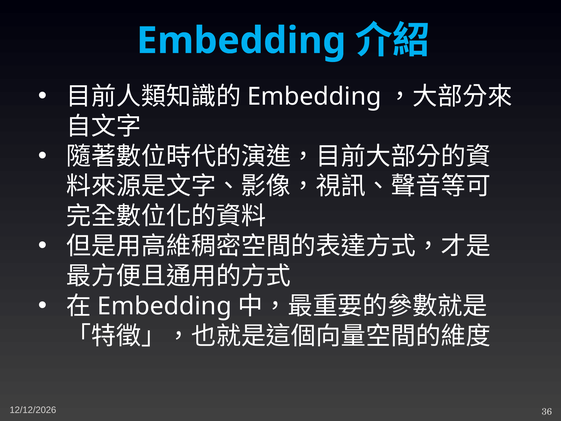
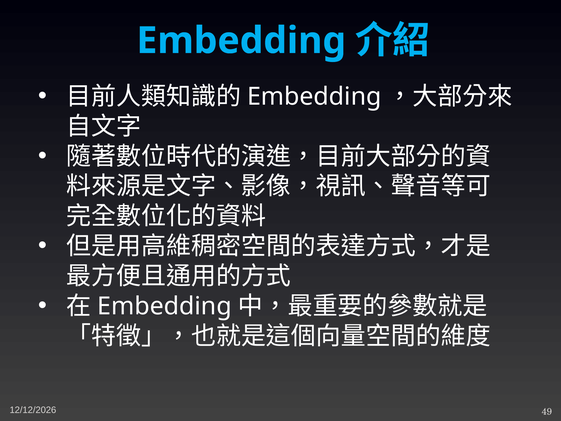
36: 36 -> 49
